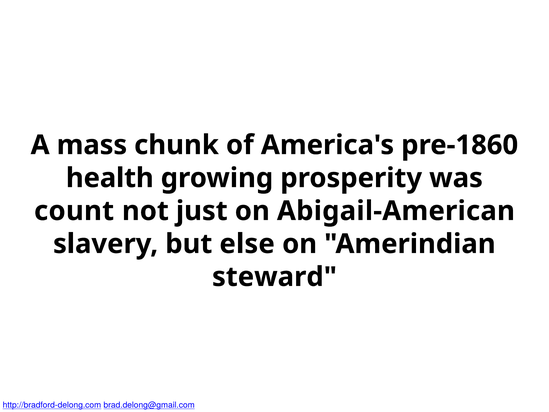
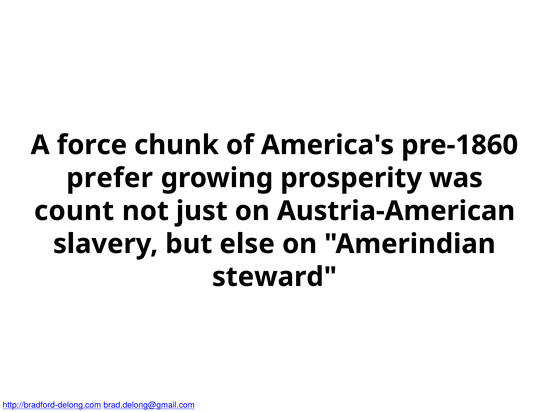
mass: mass -> force
health: health -> prefer
Abigail-American: Abigail-American -> Austria-American
